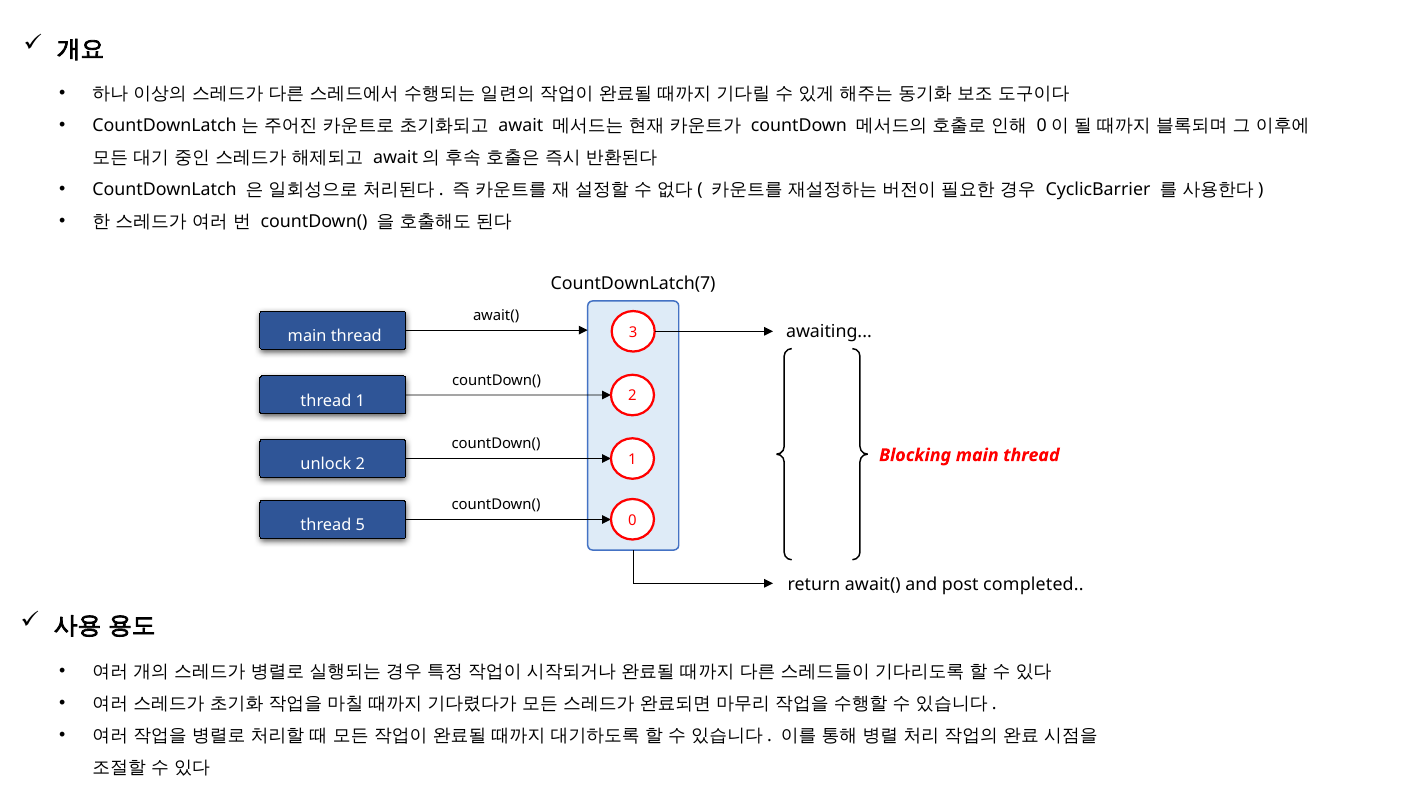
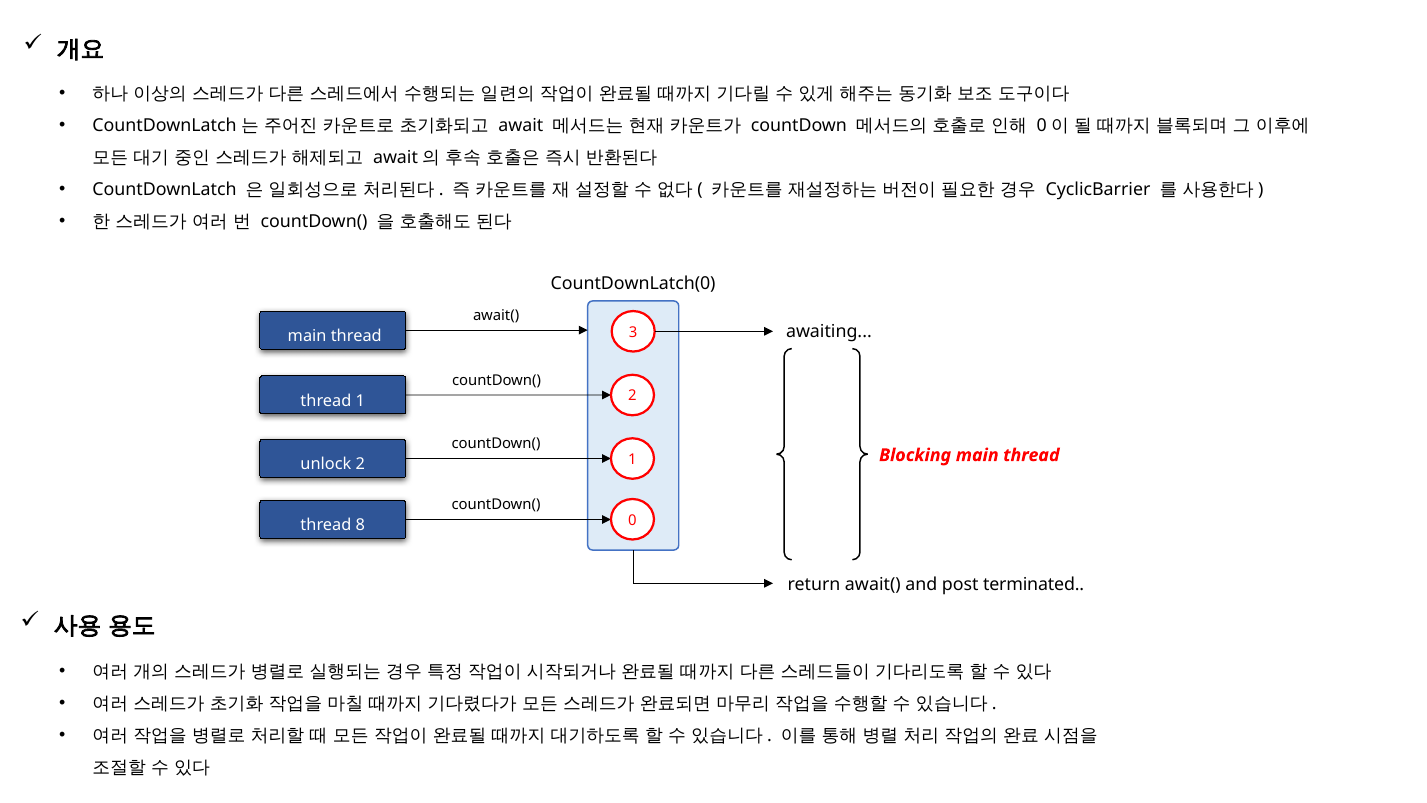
CountDownLatch(7: CountDownLatch(7 -> CountDownLatch(0
5: 5 -> 8
completed: completed -> terminated
